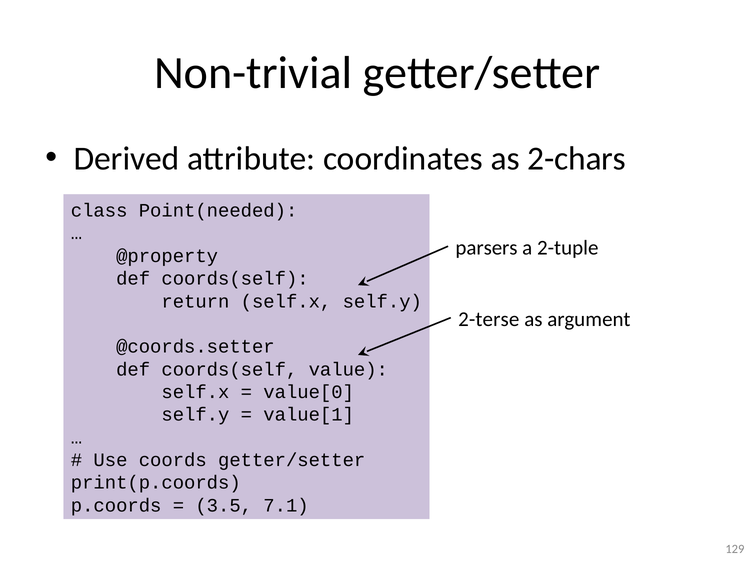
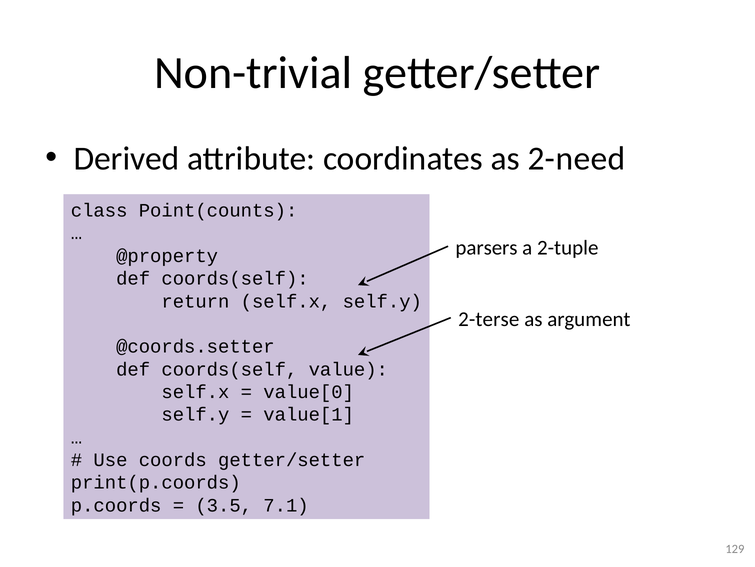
2-chars: 2-chars -> 2-need
Point(needed: Point(needed -> Point(counts
